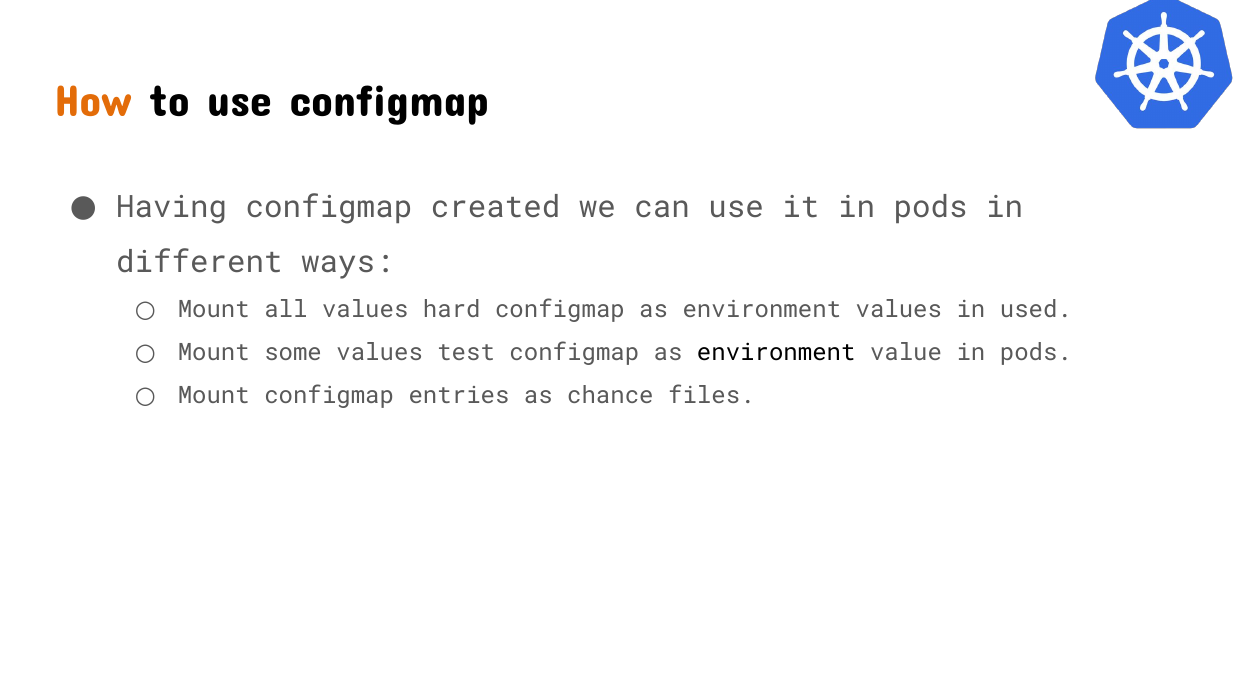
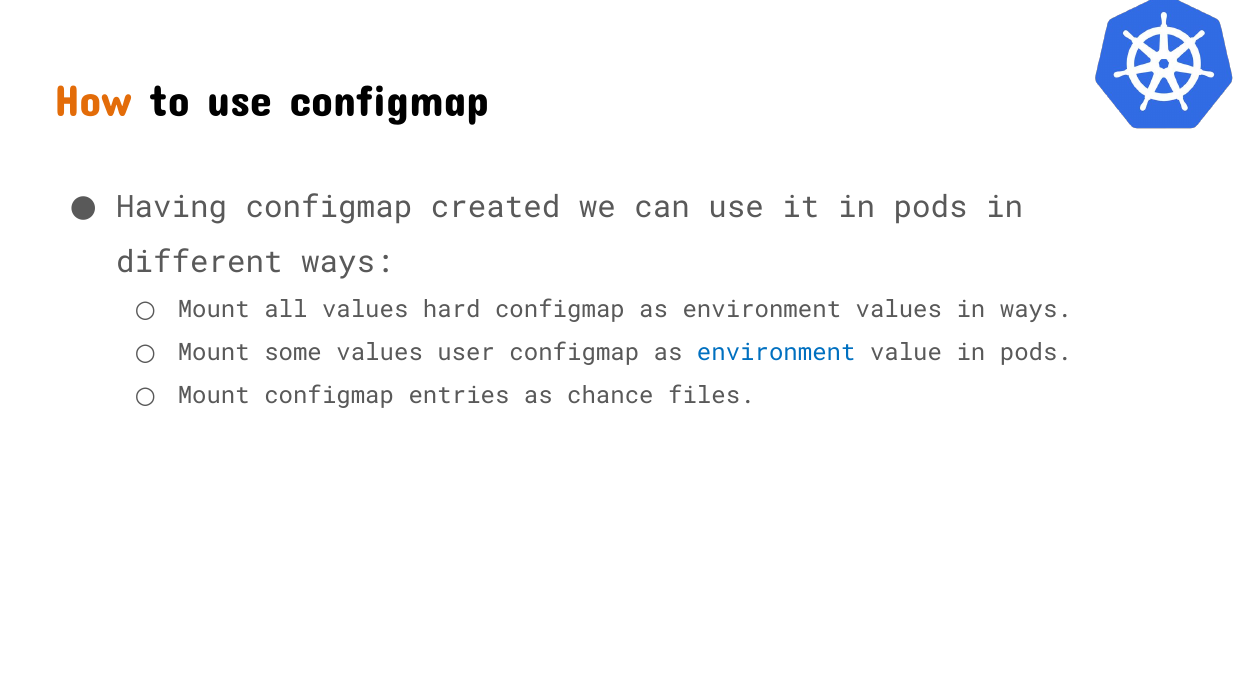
in used: used -> ways
test: test -> user
environment at (776, 353) colour: black -> blue
